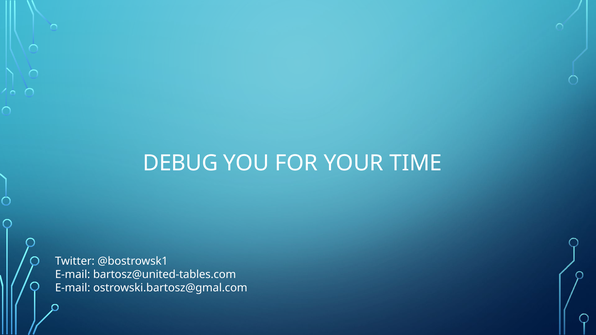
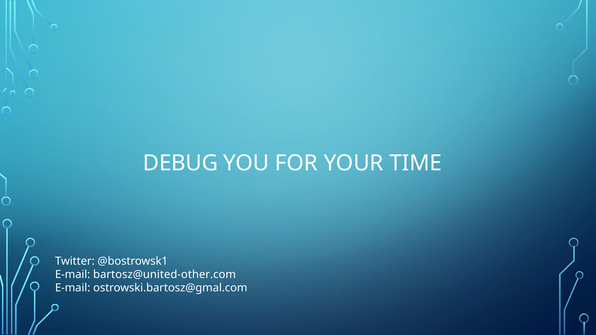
bartosz@united-tables.com: bartosz@united-tables.com -> bartosz@united-other.com
